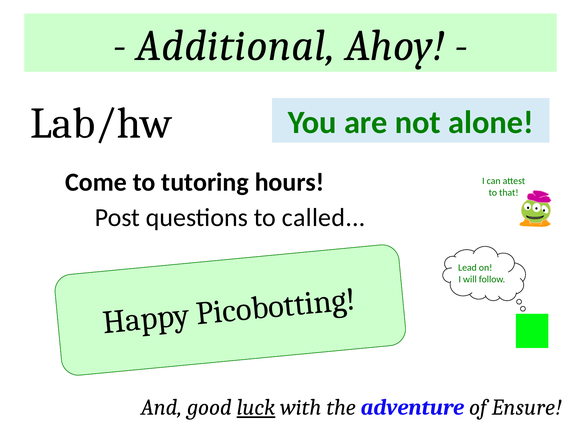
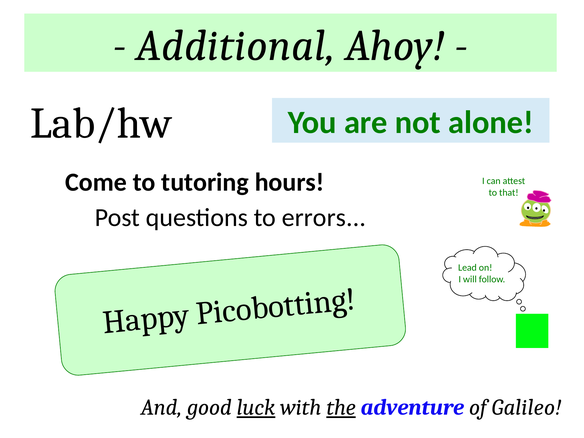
called: called -> errors
the underline: none -> present
Ensure: Ensure -> Galileo
